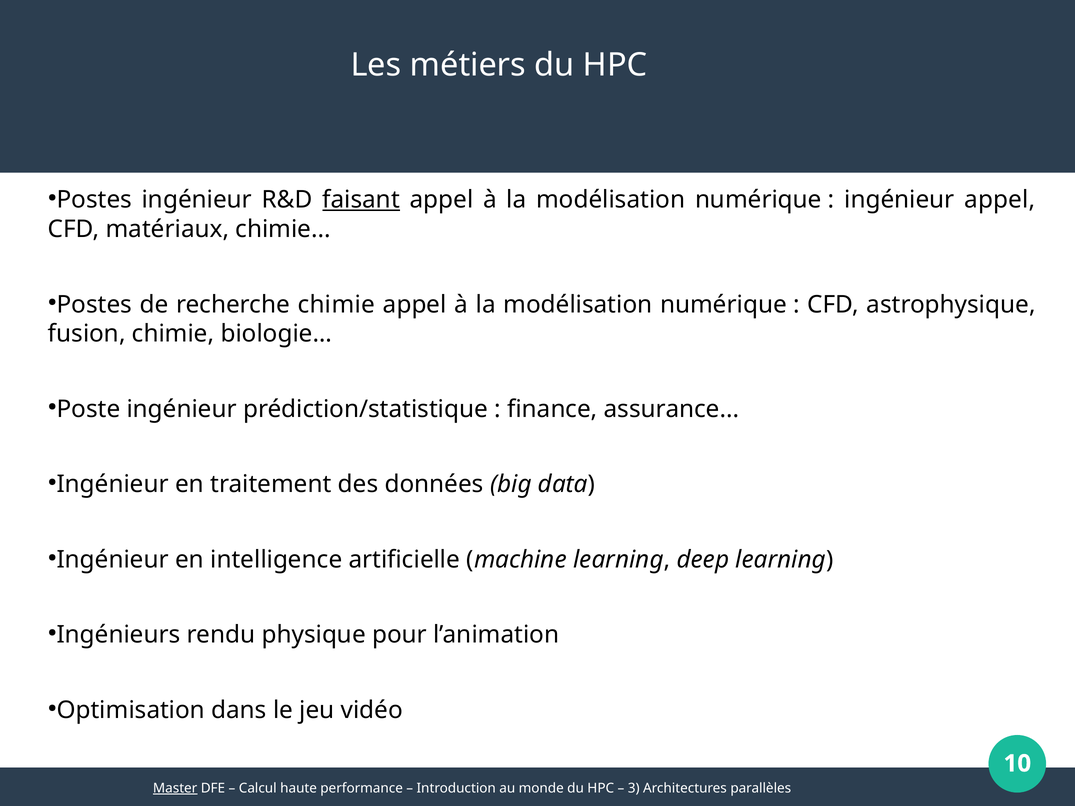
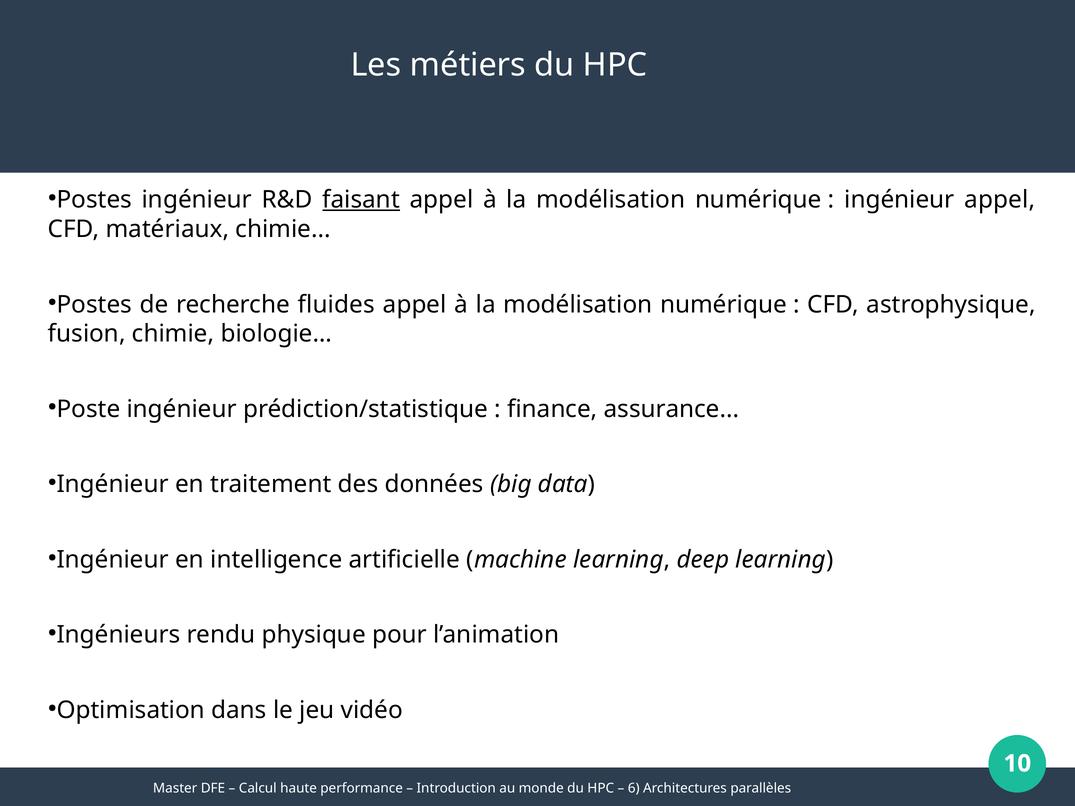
recherche chimie: chimie -> fluides
Master underline: present -> none
3: 3 -> 6
